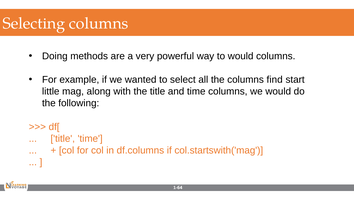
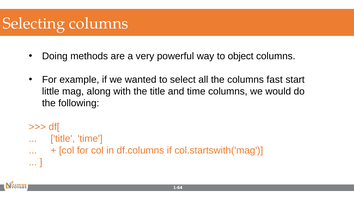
to would: would -> object
find: find -> fast
